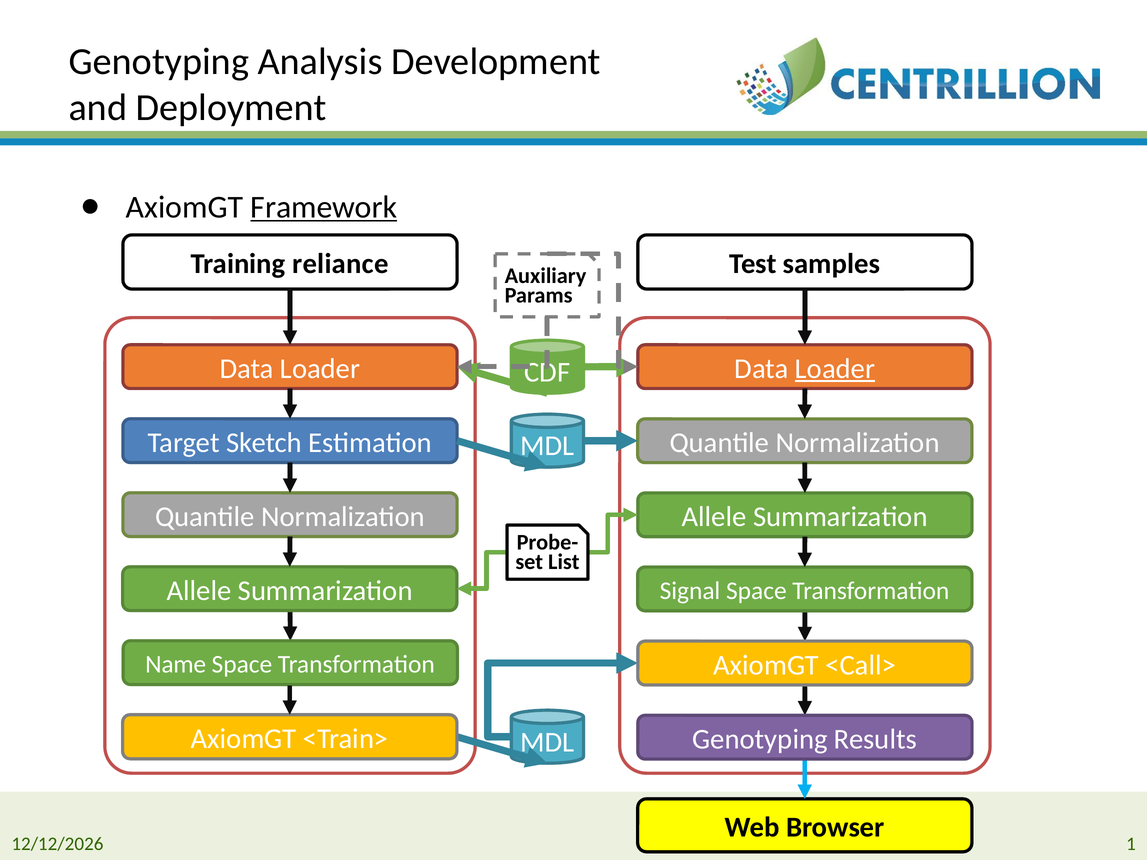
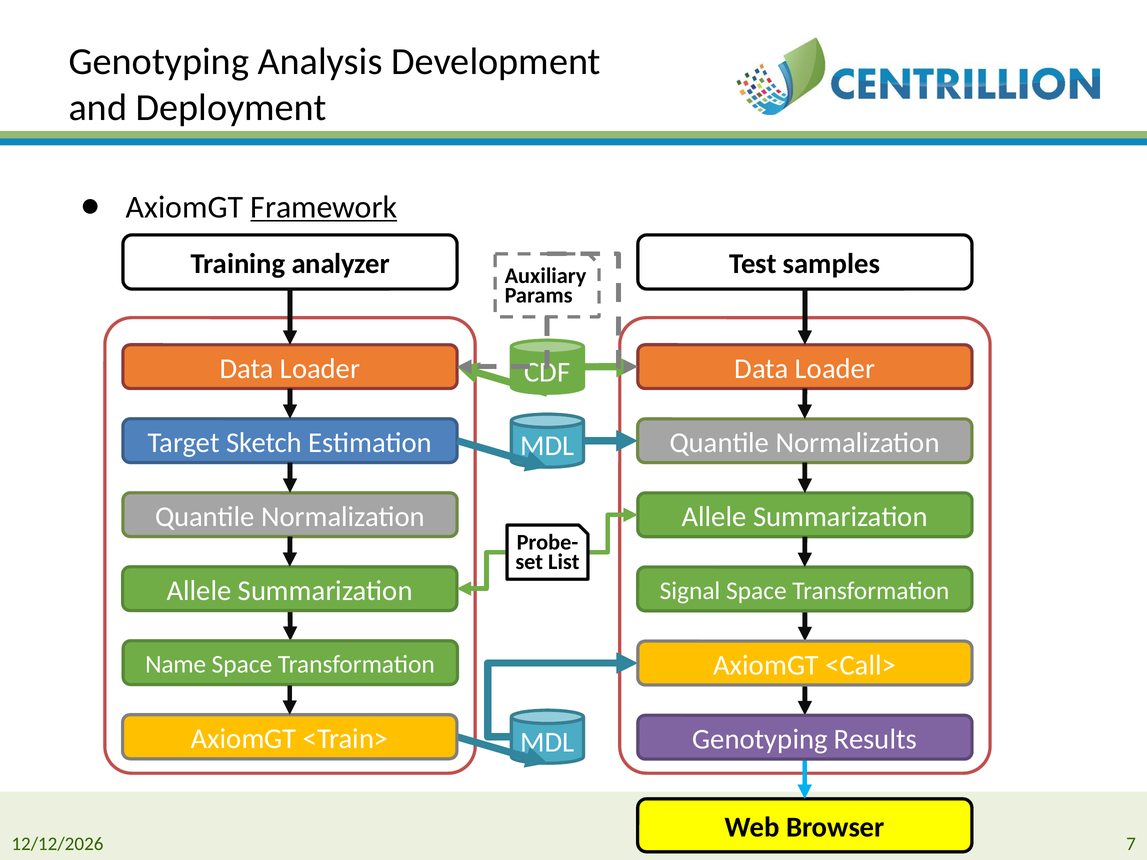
reliance: reliance -> analyzer
Loader at (835, 369) underline: present -> none
1: 1 -> 7
